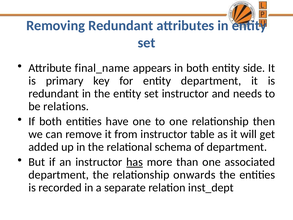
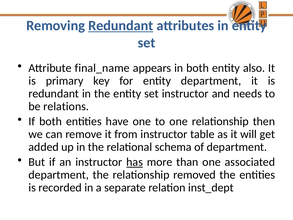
Redundant at (121, 26) underline: none -> present
side: side -> also
onwards: onwards -> removed
